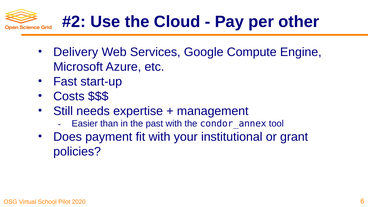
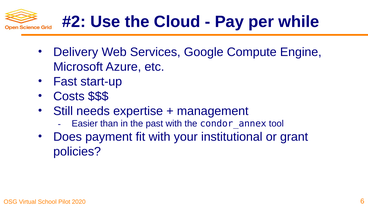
other: other -> while
